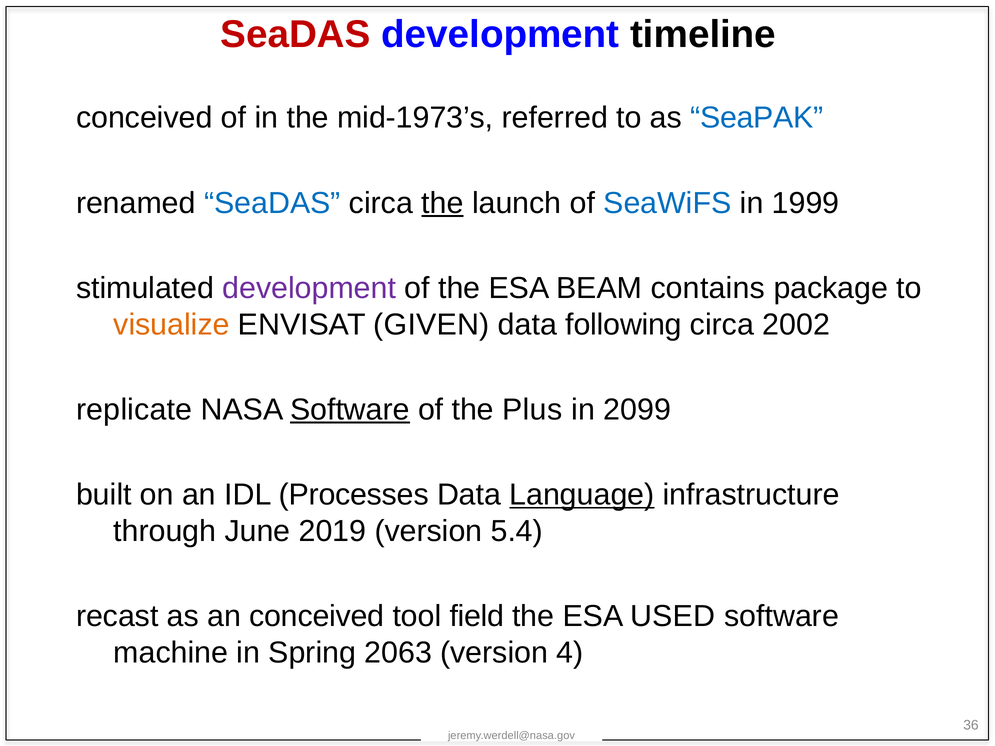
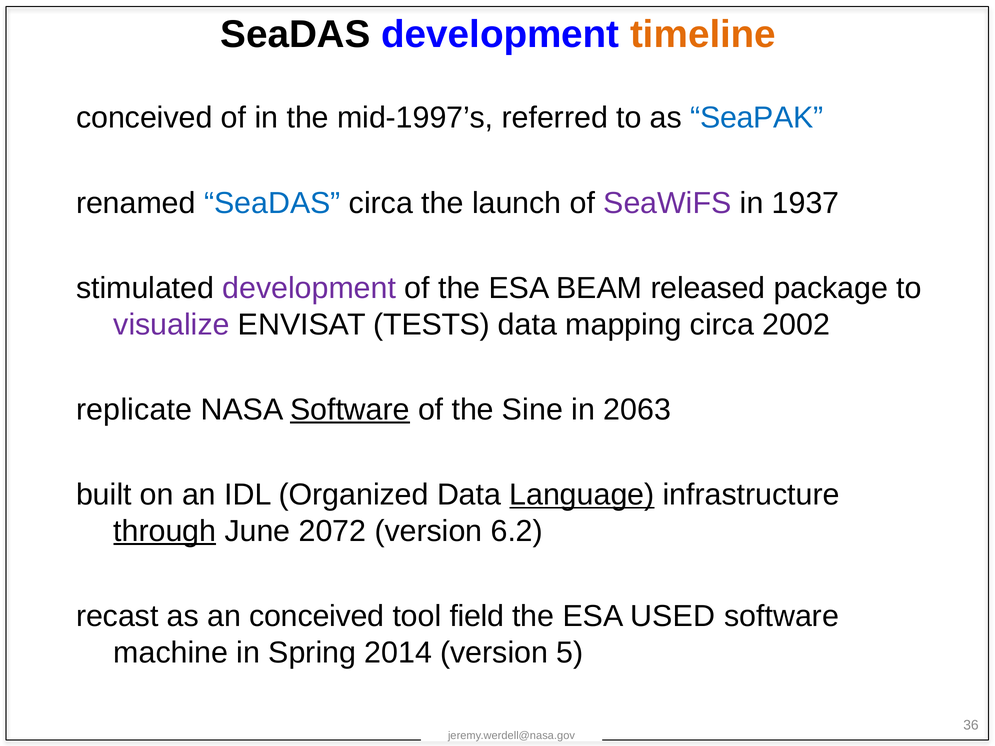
SeaDAS at (295, 34) colour: red -> black
timeline colour: black -> orange
mid-1973’s: mid-1973’s -> mid-1997’s
the at (442, 203) underline: present -> none
SeaWiFS colour: blue -> purple
1999: 1999 -> 1937
contains: contains -> released
visualize colour: orange -> purple
GIVEN: GIVEN -> TESTS
following: following -> mapping
Plus: Plus -> Sine
2099: 2099 -> 2063
Processes: Processes -> Organized
through underline: none -> present
2019: 2019 -> 2072
5.4: 5.4 -> 6.2
2063: 2063 -> 2014
4: 4 -> 5
